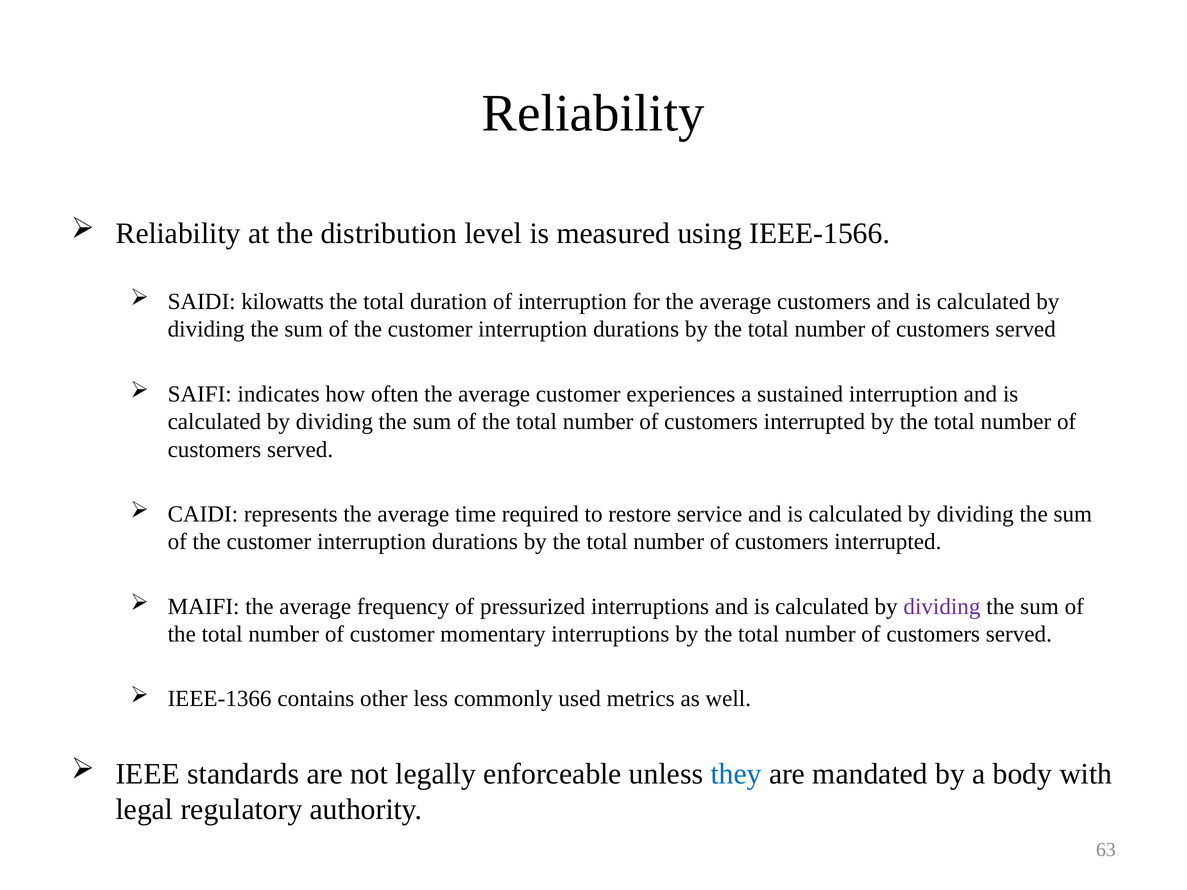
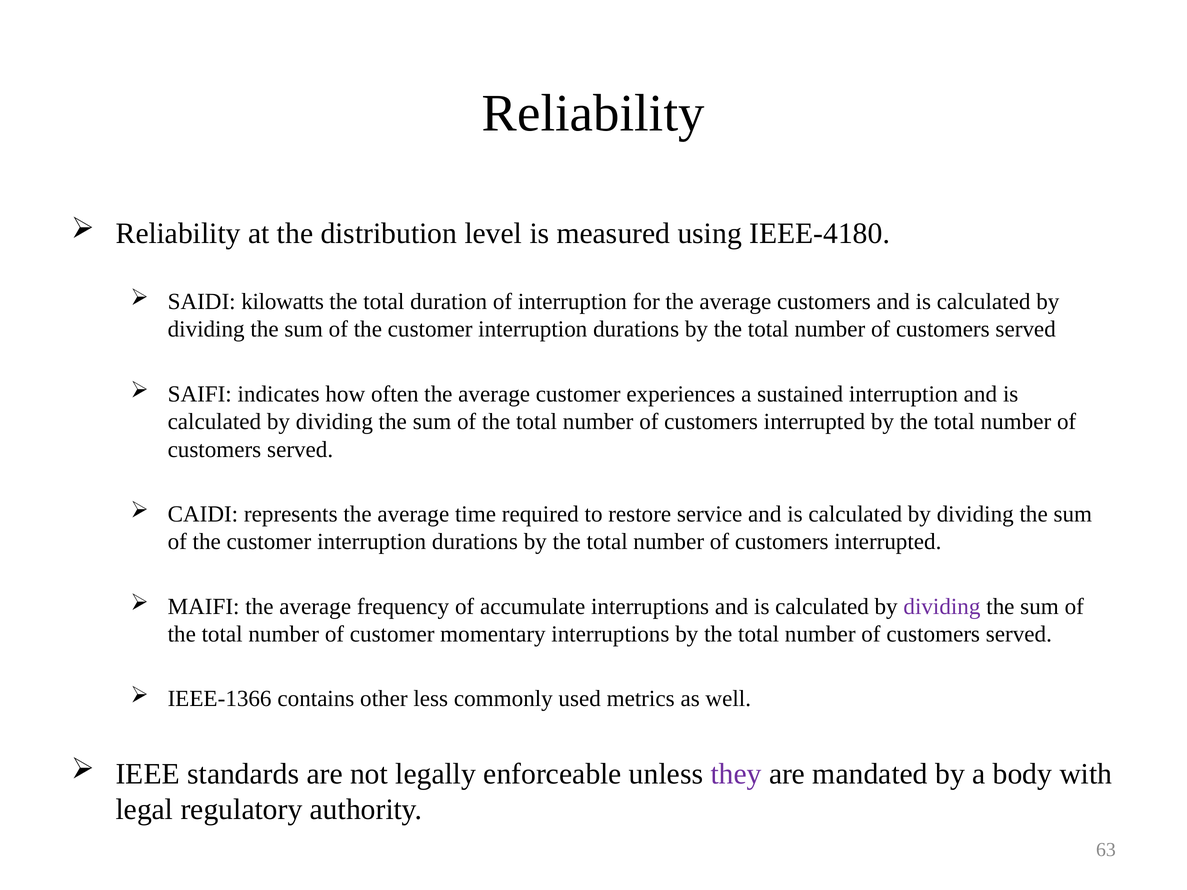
IEEE-1566: IEEE-1566 -> IEEE-4180
pressurized: pressurized -> accumulate
they colour: blue -> purple
